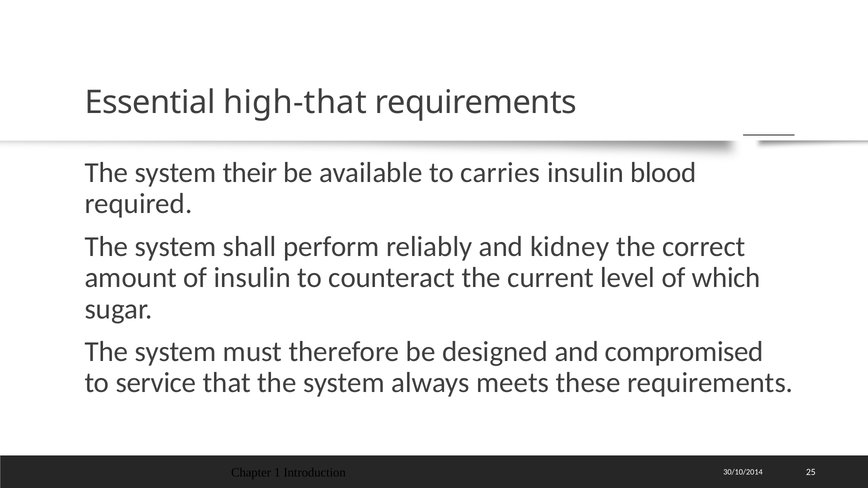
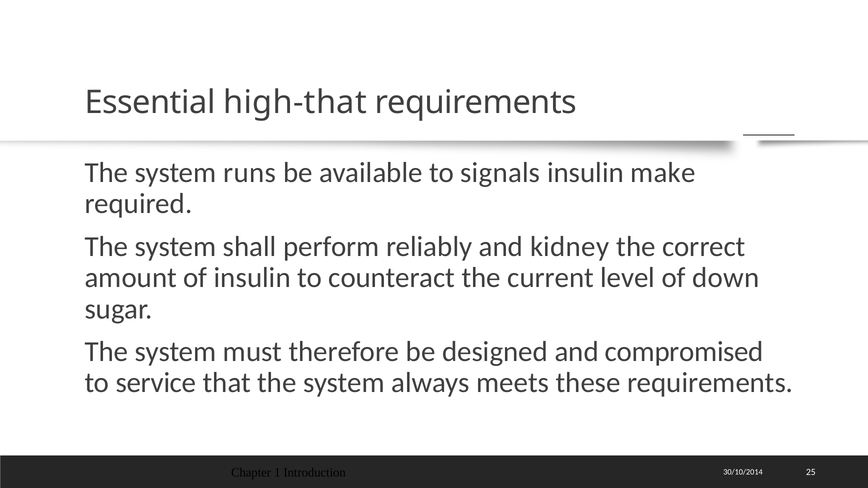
their: their -> runs
carries: carries -> signals
blood: blood -> make
which: which -> down
